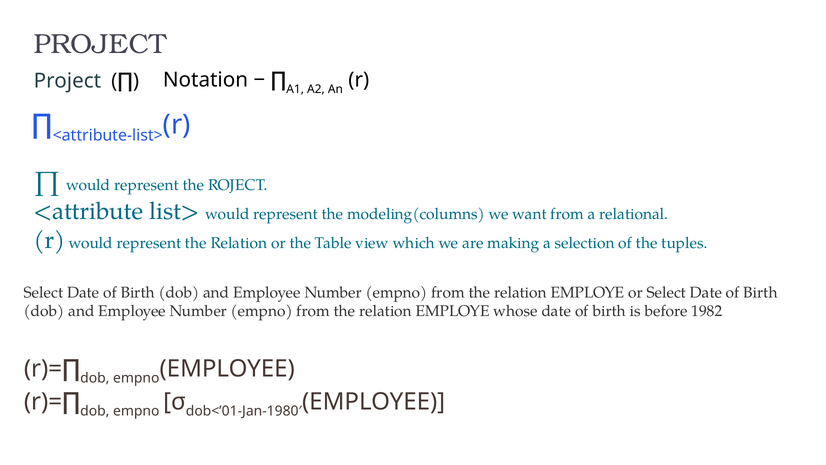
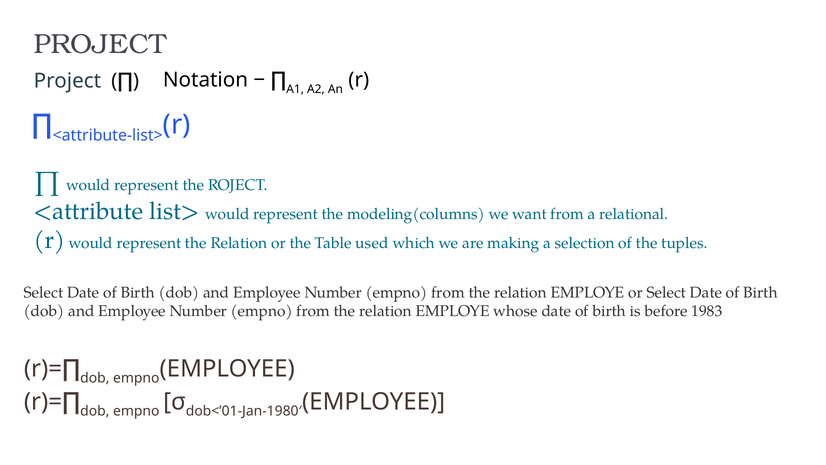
view: view -> used
1982: 1982 -> 1983
